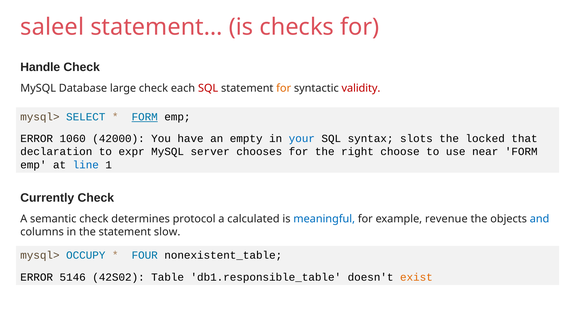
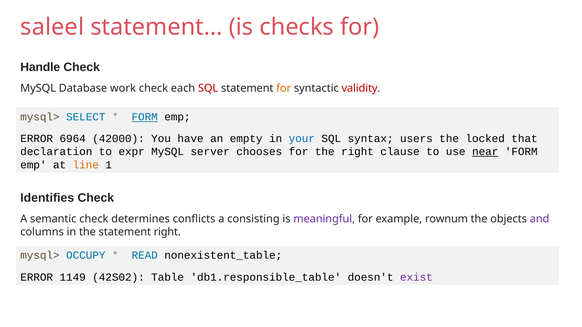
large: large -> work
1060: 1060 -> 6964
slots: slots -> users
choose: choose -> clause
near underline: none -> present
line colour: blue -> orange
Currently: Currently -> Identifies
protocol: protocol -> conflicts
calculated: calculated -> consisting
meaningful colour: blue -> purple
revenue: revenue -> rownum
and colour: blue -> purple
statement slow: slow -> right
FOUR: FOUR -> READ
5146: 5146 -> 1149
exist colour: orange -> purple
